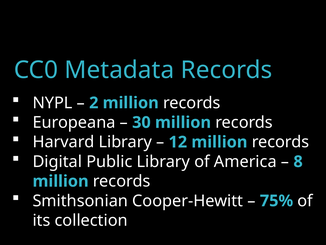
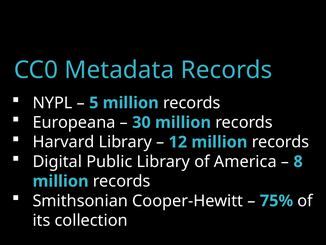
2: 2 -> 5
